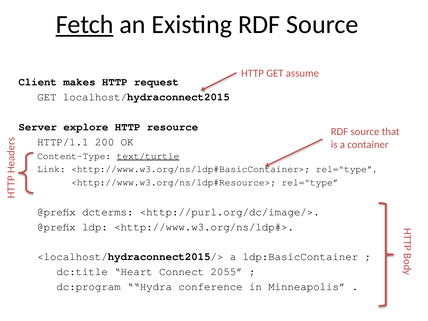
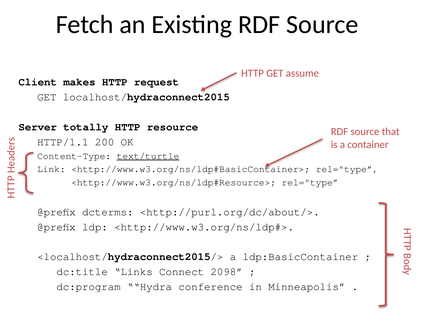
Fetch underline: present -> none
explore: explore -> totally
<http://purl.org/dc/image/>: <http://purl.org/dc/image/> -> <http://purl.org/dc/about/>
Heart: Heart -> Links
2055: 2055 -> 2098
